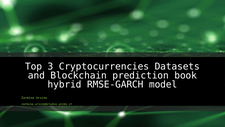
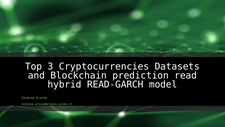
book: book -> read
RMSE-GARCH: RMSE-GARCH -> READ-GARCH
